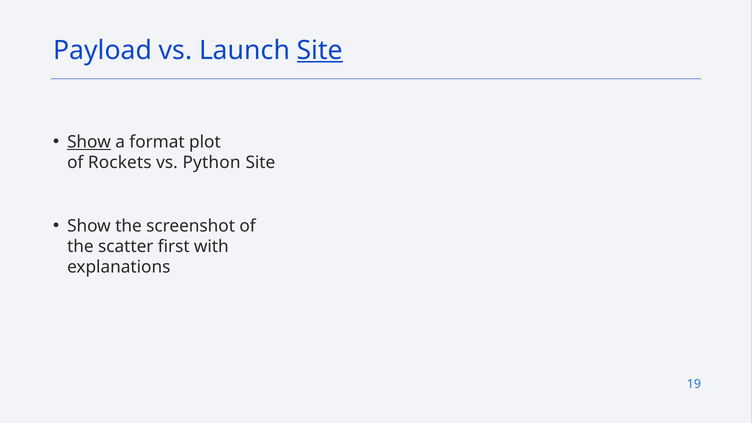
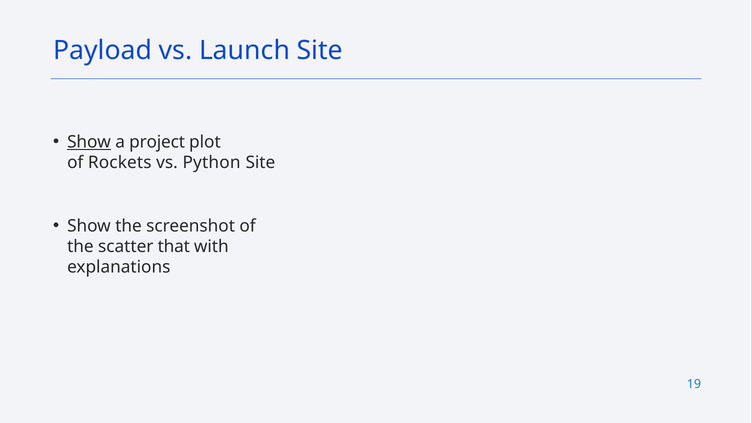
Site at (320, 50) underline: present -> none
format: format -> project
first: first -> that
